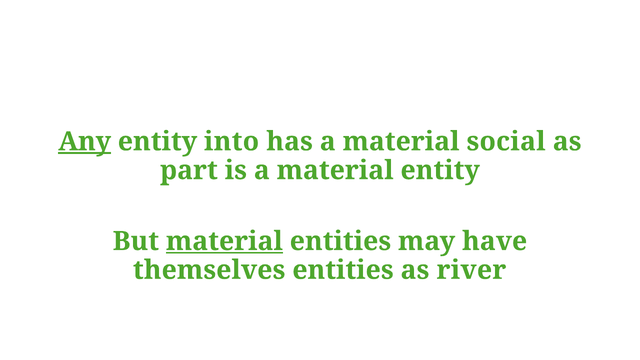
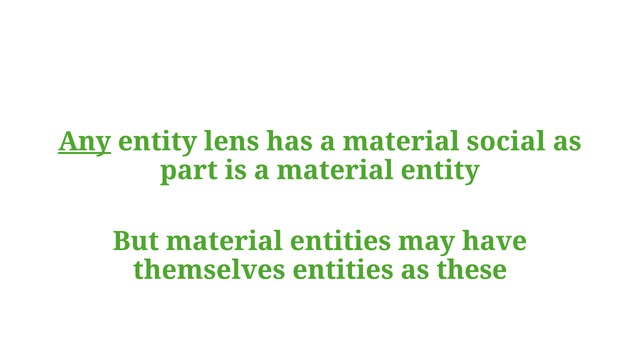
into: into -> lens
material at (224, 241) underline: present -> none
river: river -> these
